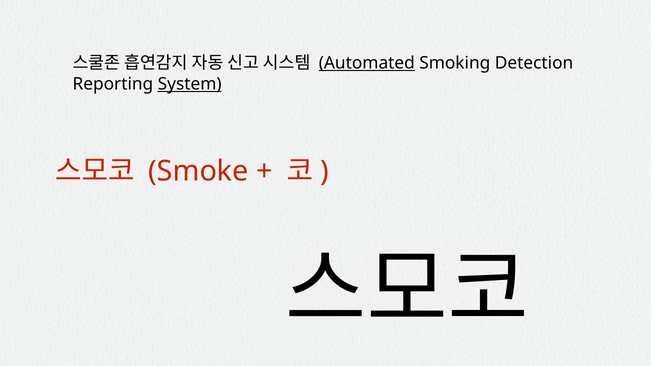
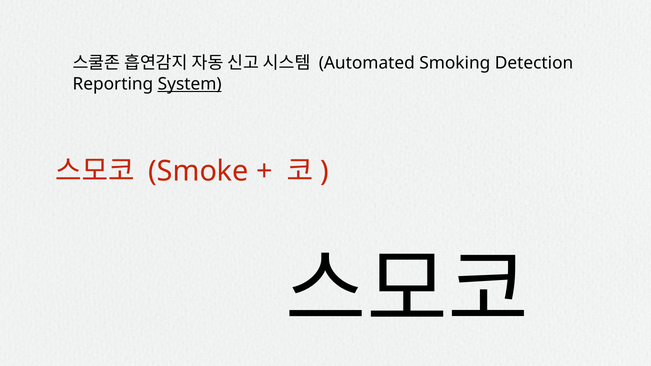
Automated underline: present -> none
